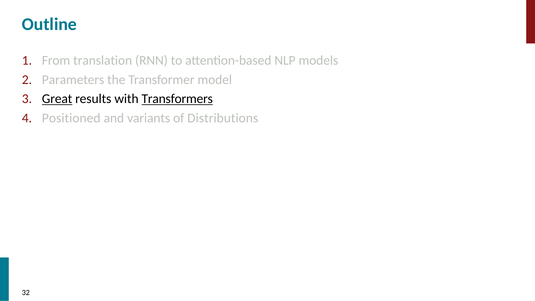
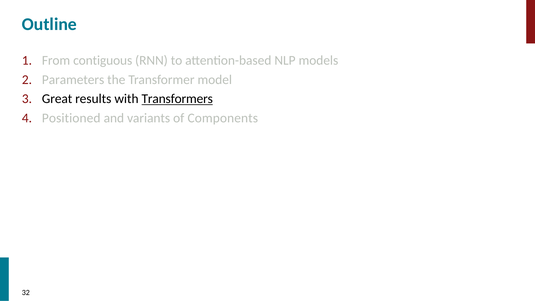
translation: translation -> contiguous
Great underline: present -> none
Distributions: Distributions -> Components
